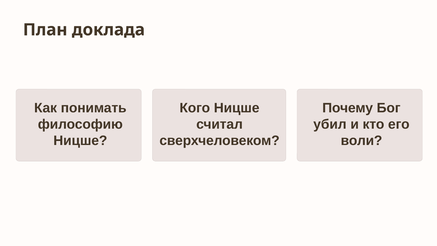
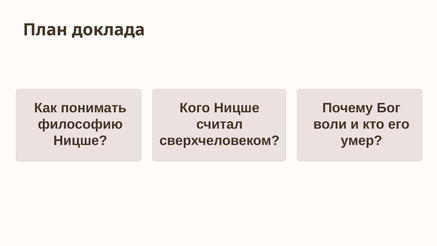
убил: убил -> воли
воли: воли -> умер
